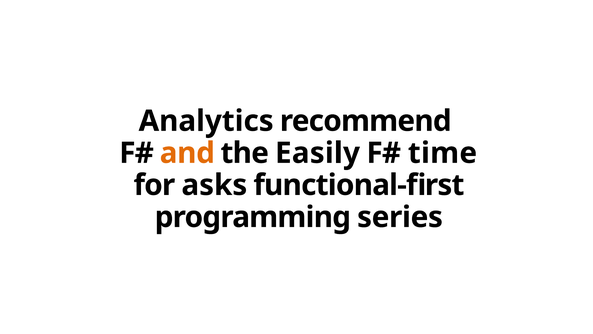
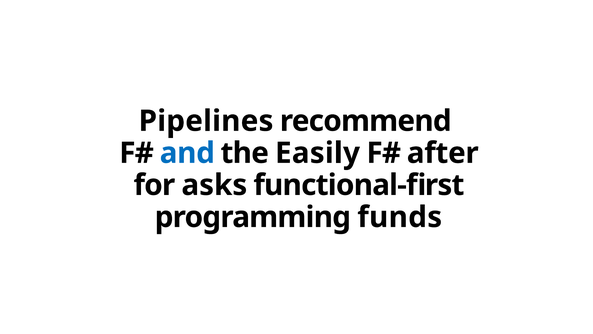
Analytics: Analytics -> Pipelines
and colour: orange -> blue
time: time -> after
series: series -> funds
